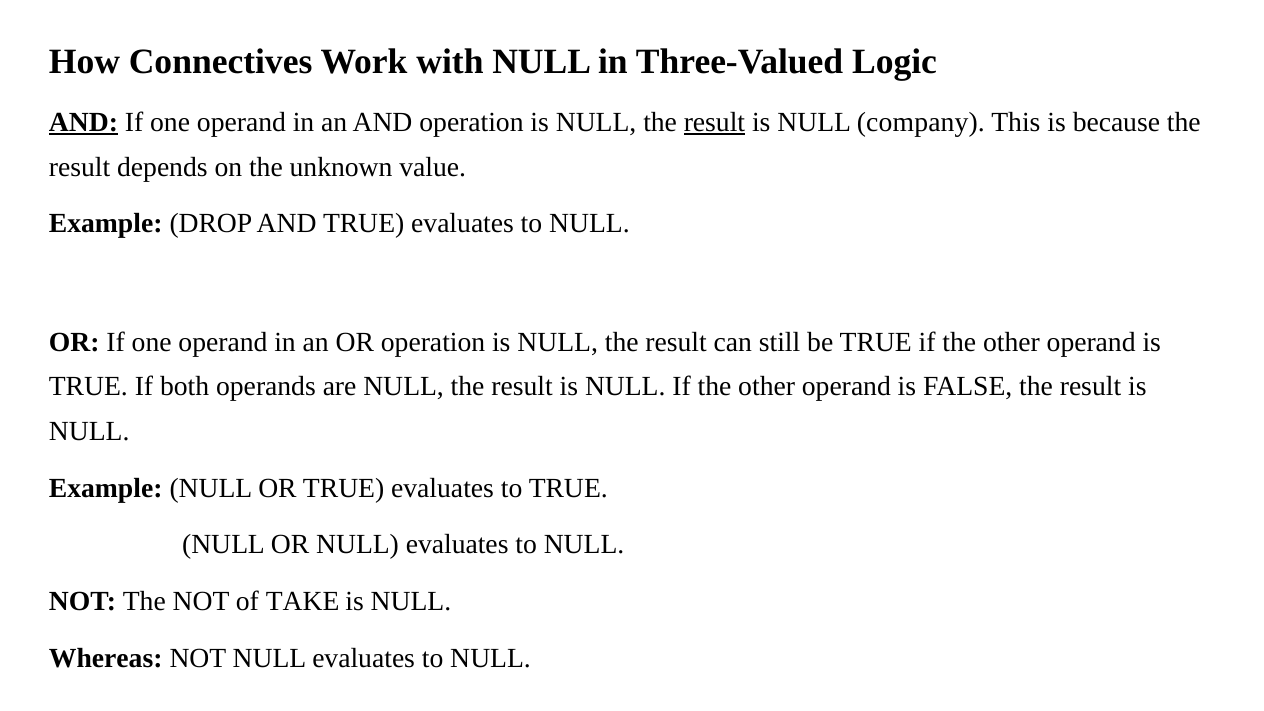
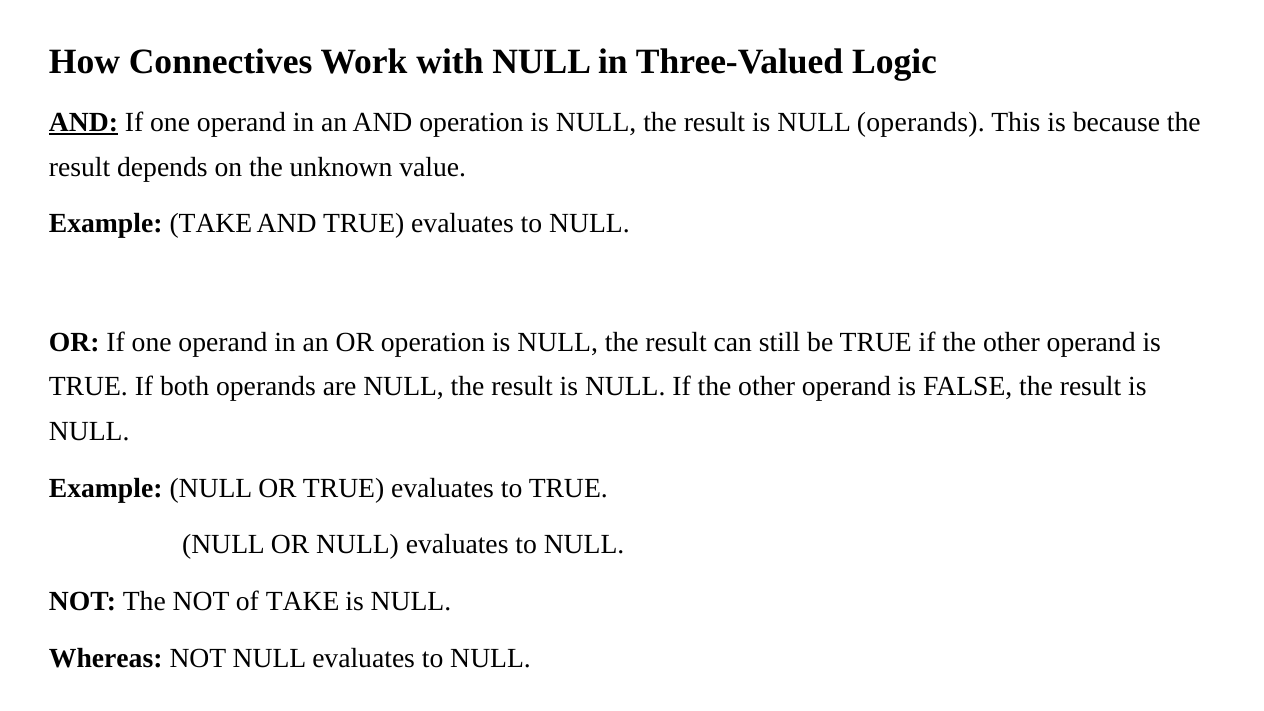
result at (714, 122) underline: present -> none
NULL company: company -> operands
Example DROP: DROP -> TAKE
